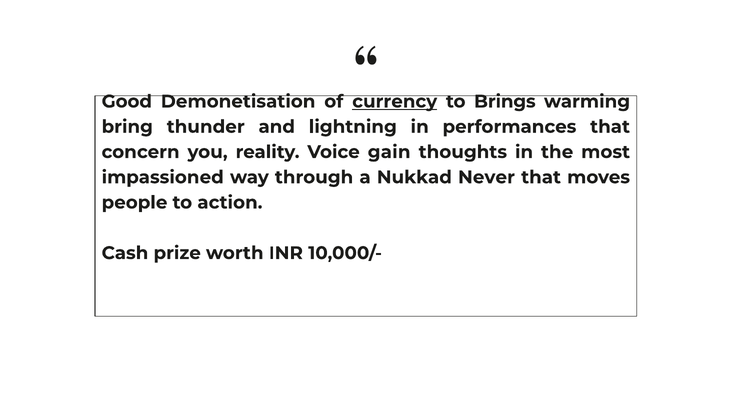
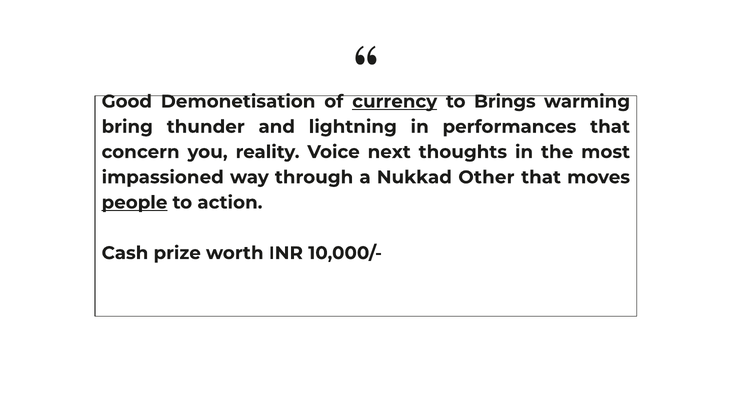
gain: gain -> next
Never: Never -> Other
people underline: none -> present
